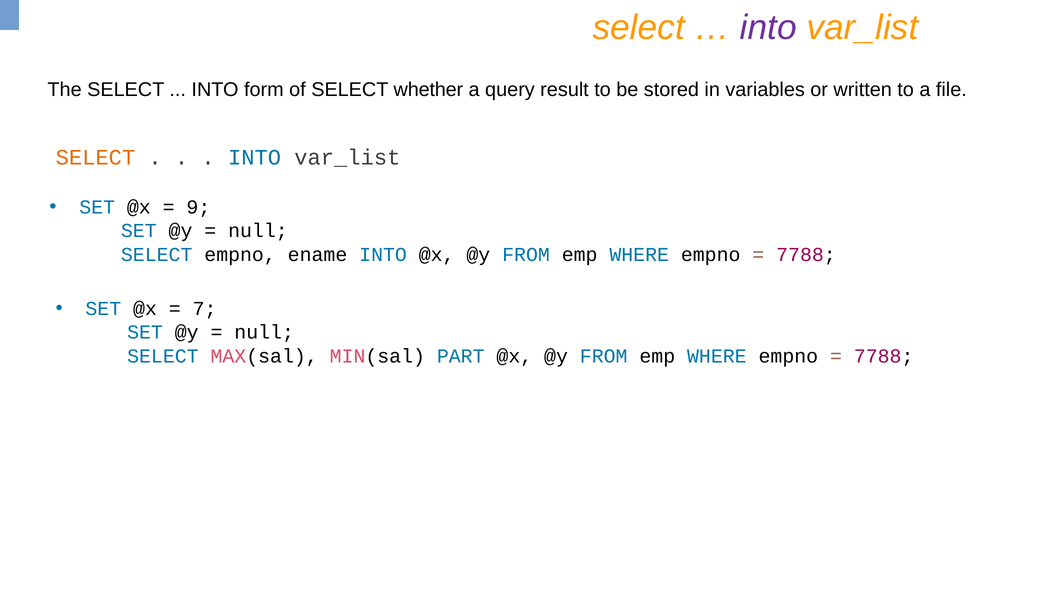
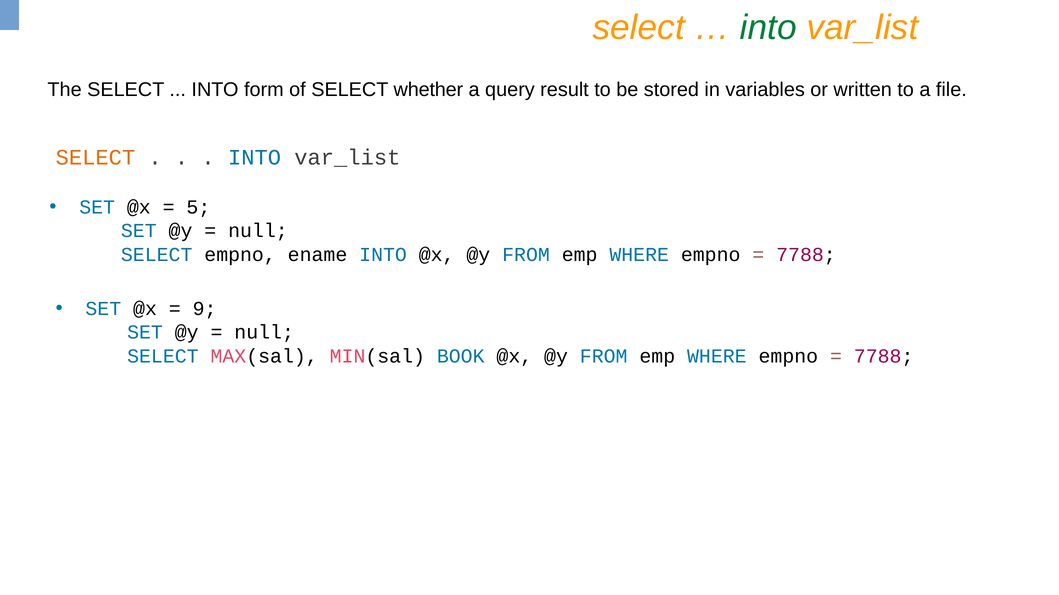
into at (768, 28) colour: purple -> green
9: 9 -> 5
7: 7 -> 9
PART: PART -> BOOK
